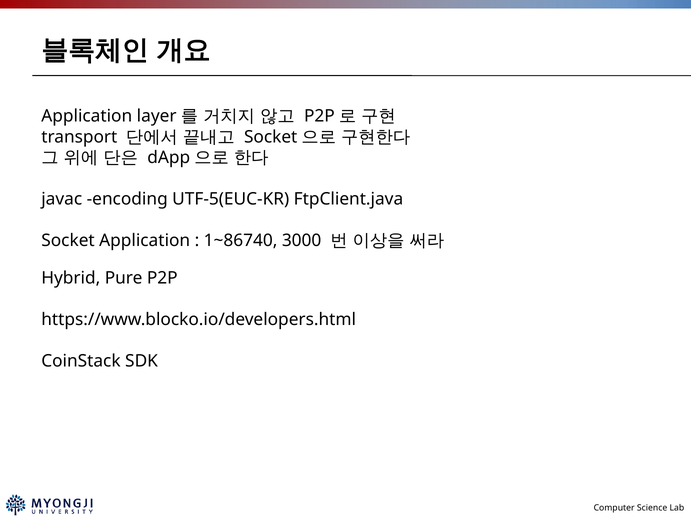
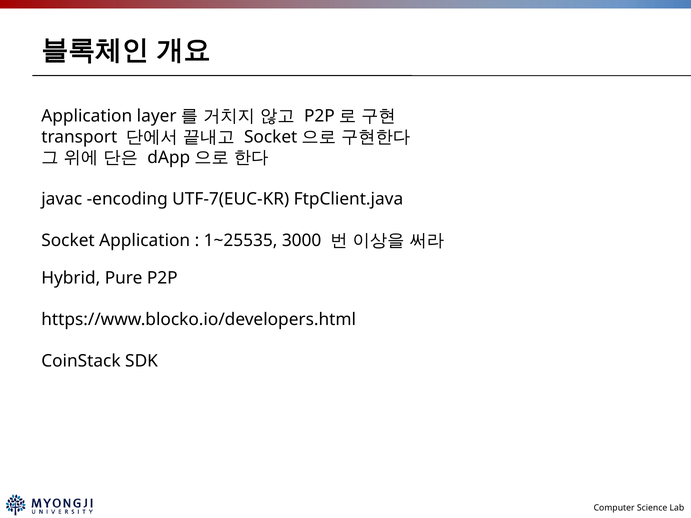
UTF-5(EUC-KR: UTF-5(EUC-KR -> UTF-7(EUC-KR
1~86740: 1~86740 -> 1~25535
